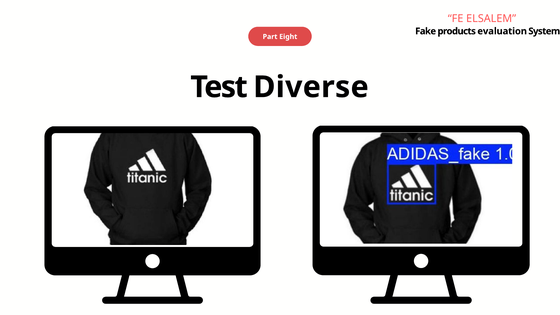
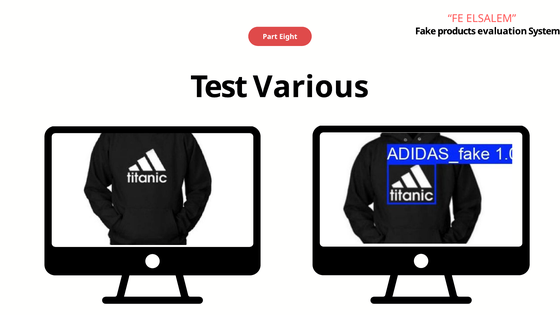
Diverse: Diverse -> Various
